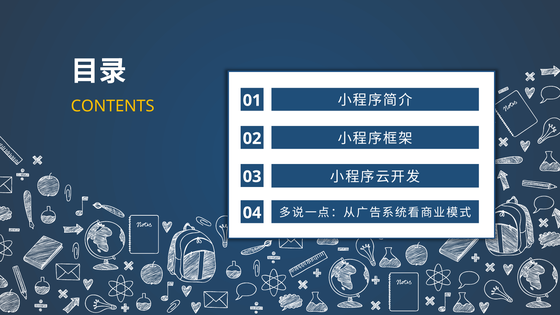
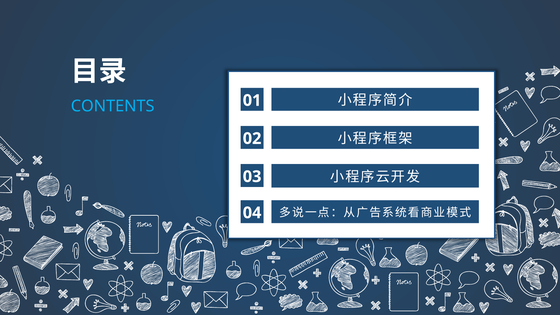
CONTENTS colour: yellow -> light blue
